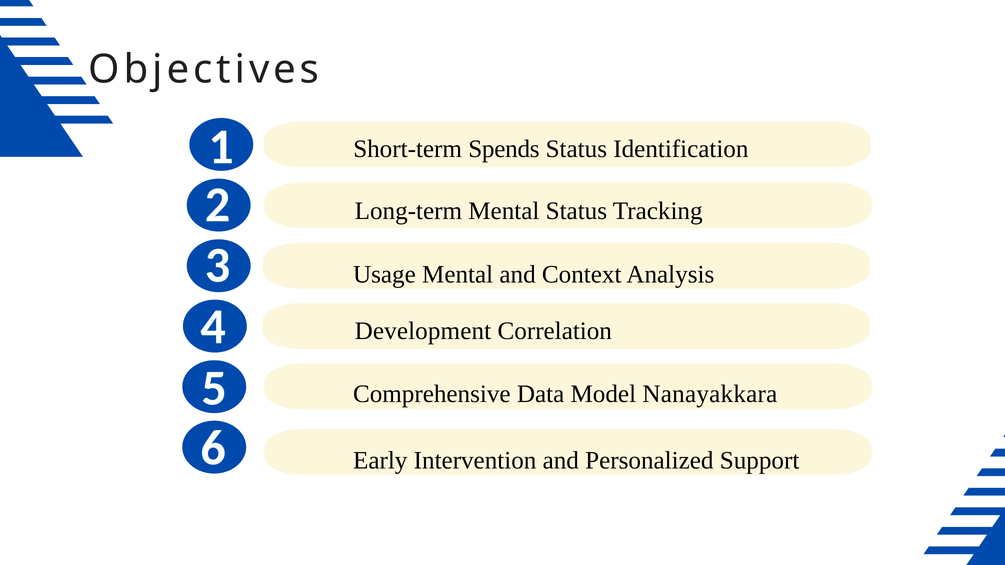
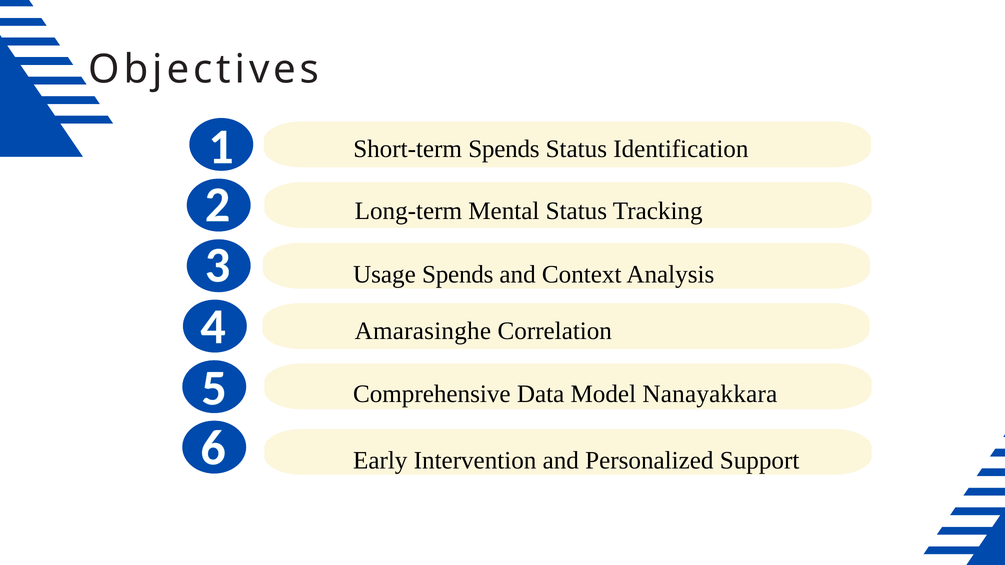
Usage Mental: Mental -> Spends
Development: Development -> Amarasinghe
